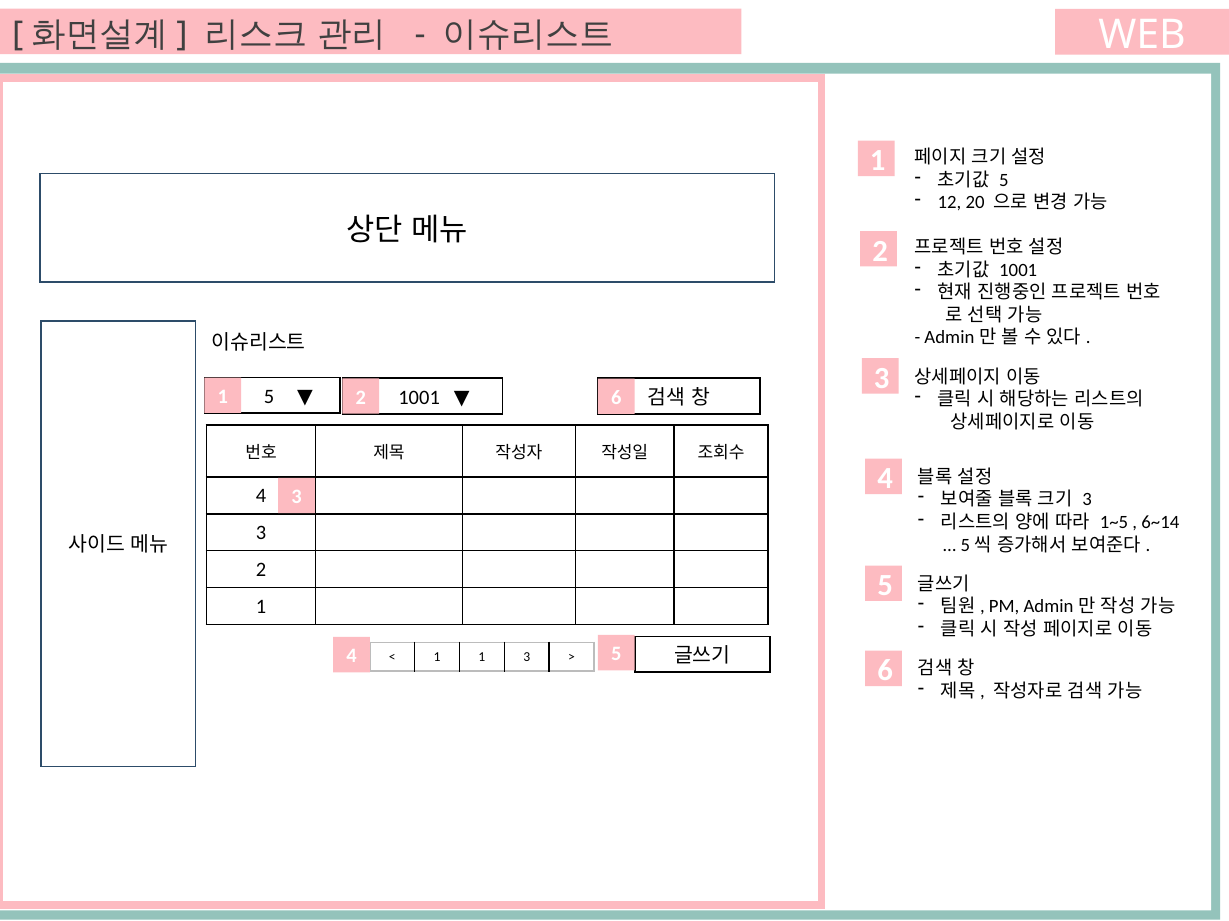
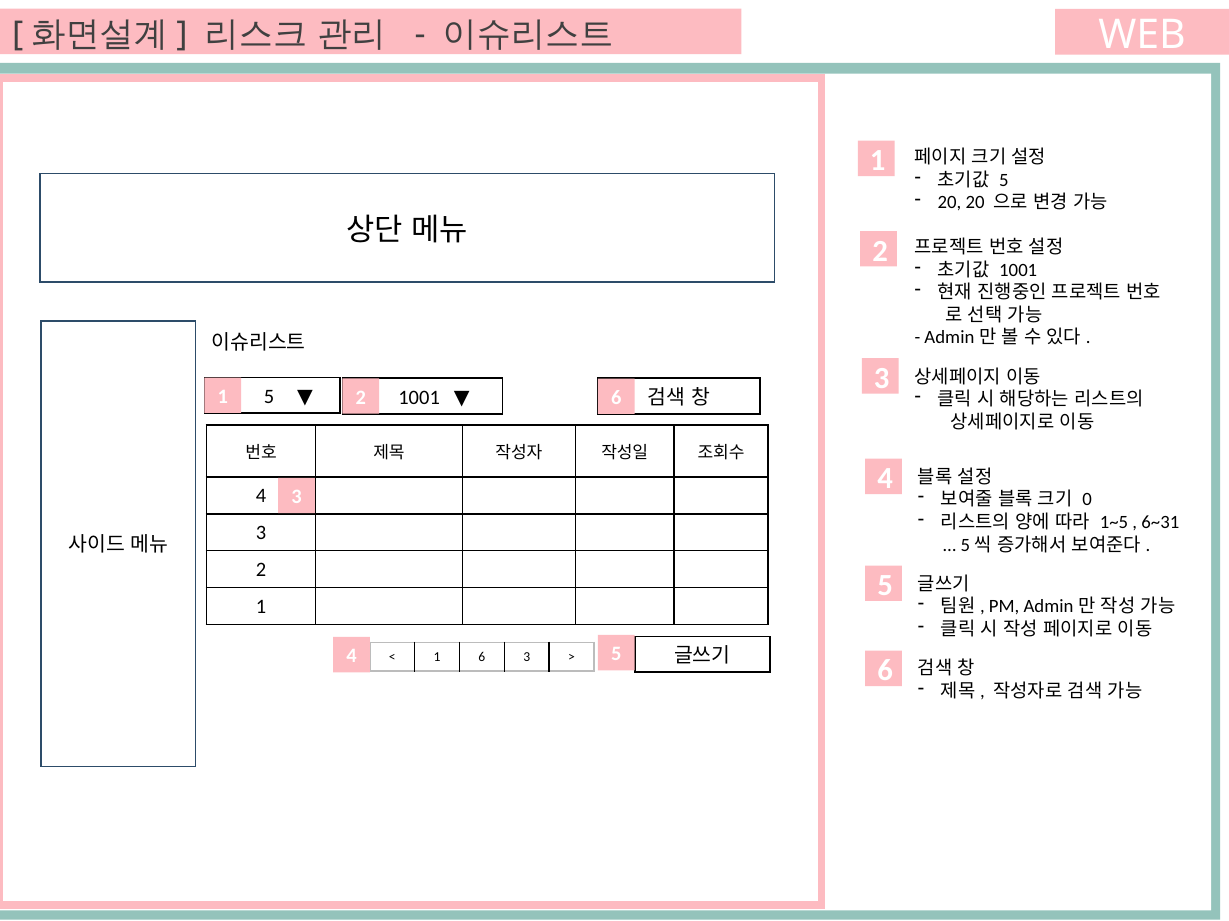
12 at (949, 203): 12 -> 20
3 at (1087, 500): 3 -> 0
6~14: 6~14 -> 6~31
1 at (482, 658): 1 -> 6
